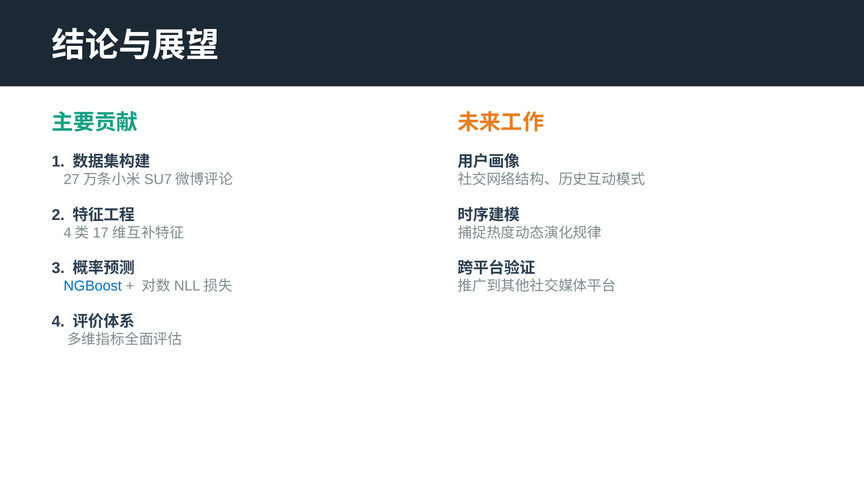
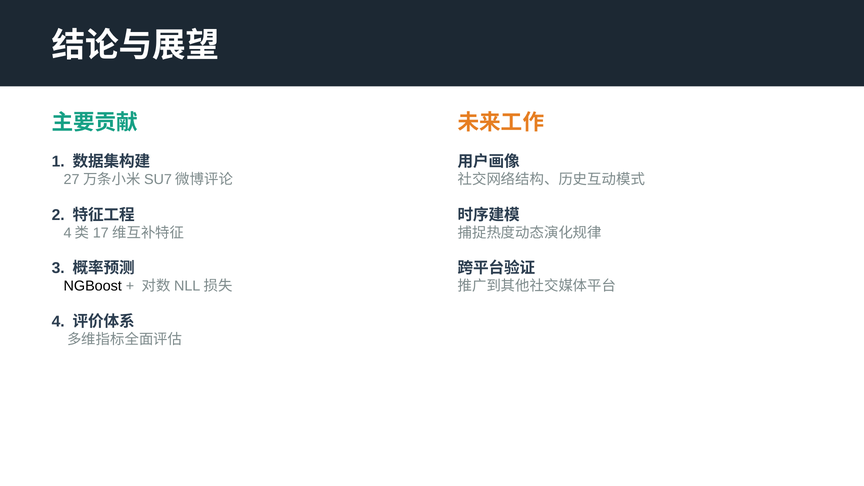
NGBoost colour: blue -> black
